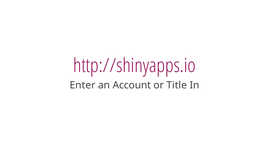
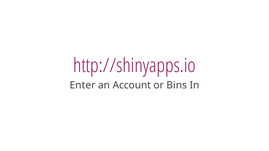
Title: Title -> Bins
